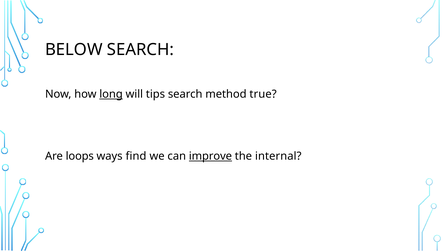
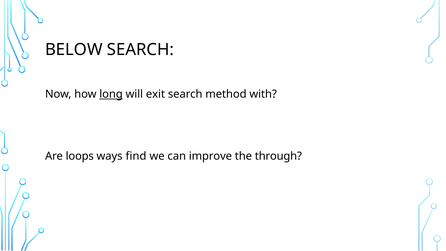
tips: tips -> exit
true: true -> with
improve underline: present -> none
internal: internal -> through
